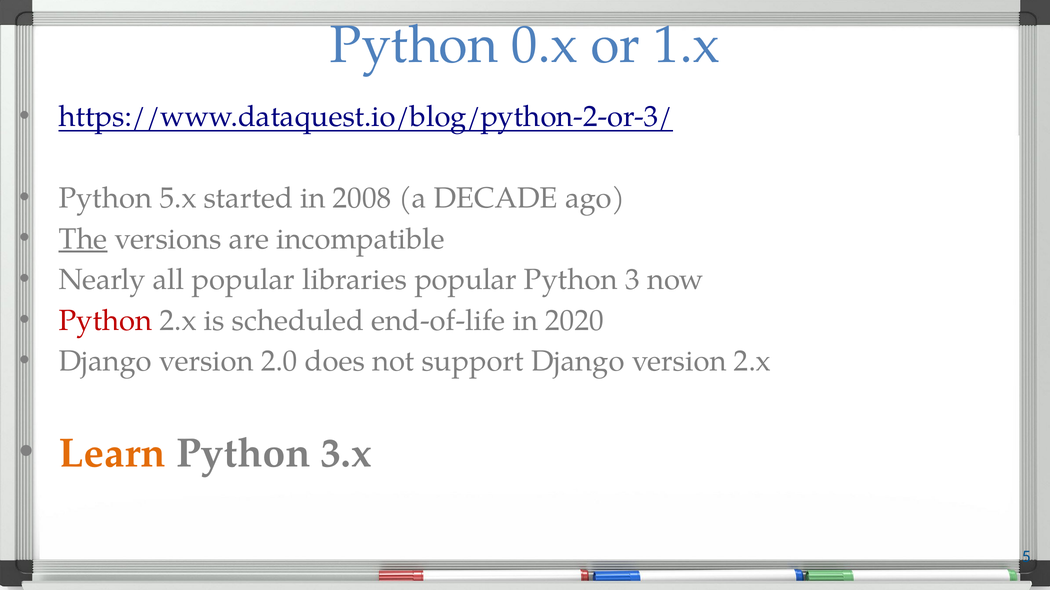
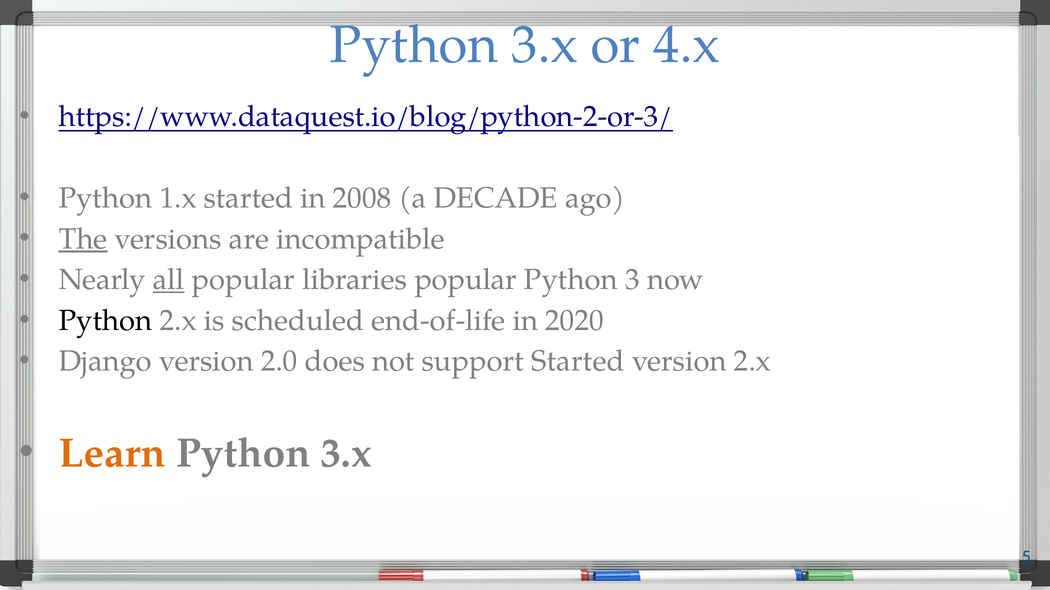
0.x at (545, 45): 0.x -> 3.x
1.x: 1.x -> 4.x
5.x: 5.x -> 1.x
all underline: none -> present
Python at (105, 321) colour: red -> black
support Django: Django -> Started
